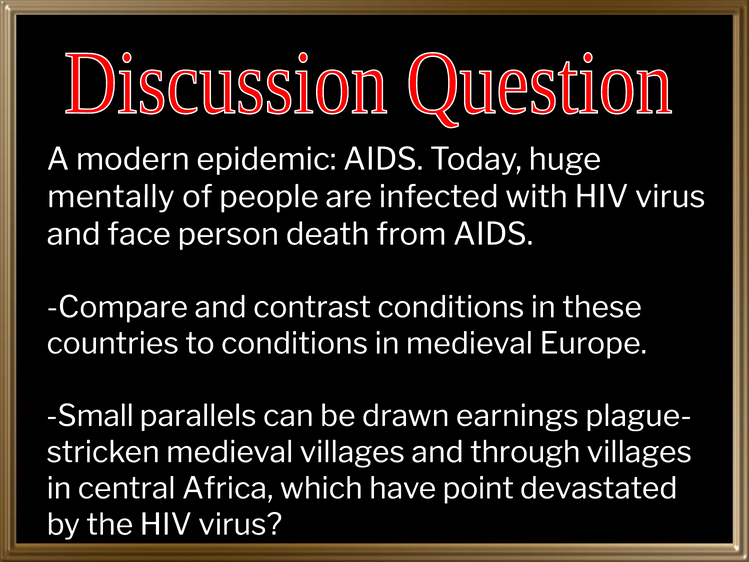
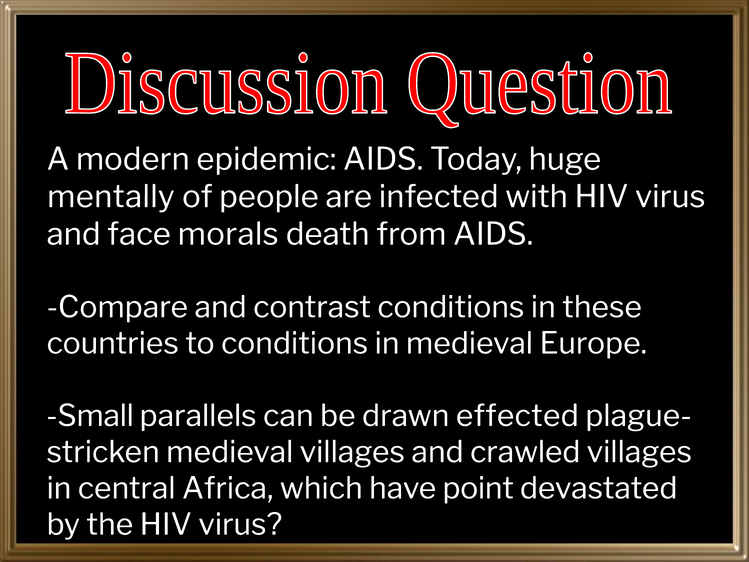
person: person -> morals
earnings: earnings -> effected
through: through -> crawled
